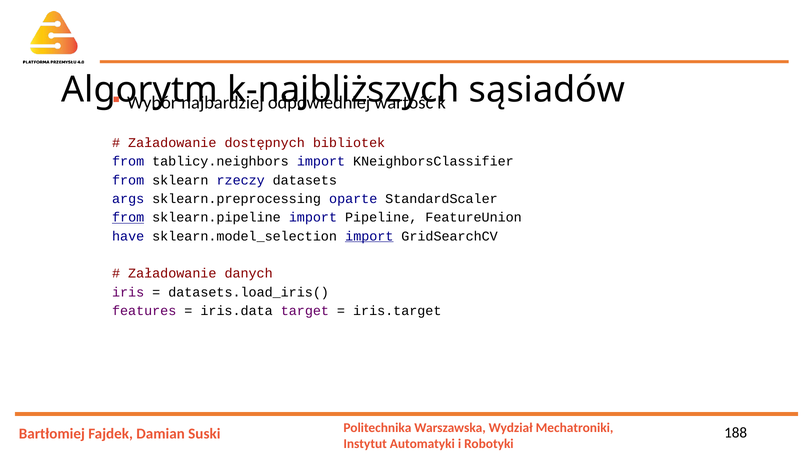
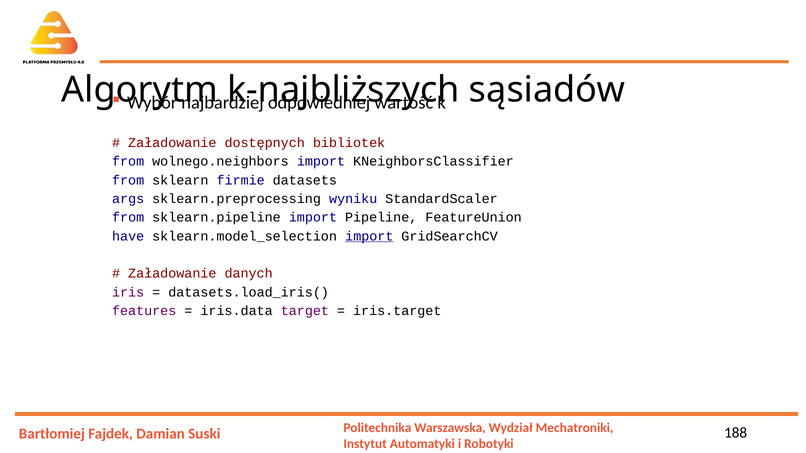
tablicy.neighbors: tablicy.neighbors -> wolnego.neighbors
rzeczy: rzeczy -> firmie
oparte: oparte -> wyniku
from at (128, 218) underline: present -> none
